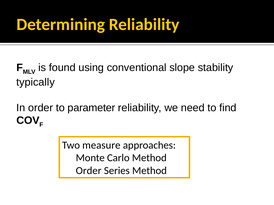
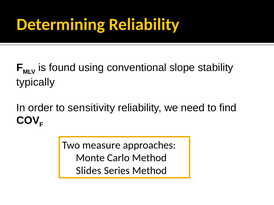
parameter: parameter -> sensitivity
Order at (89, 171): Order -> Slides
